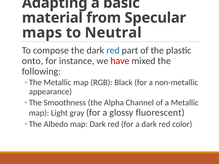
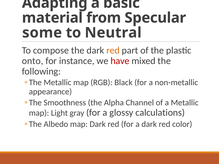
maps: maps -> some
red at (113, 51) colour: blue -> orange
fluorescent: fluorescent -> calculations
